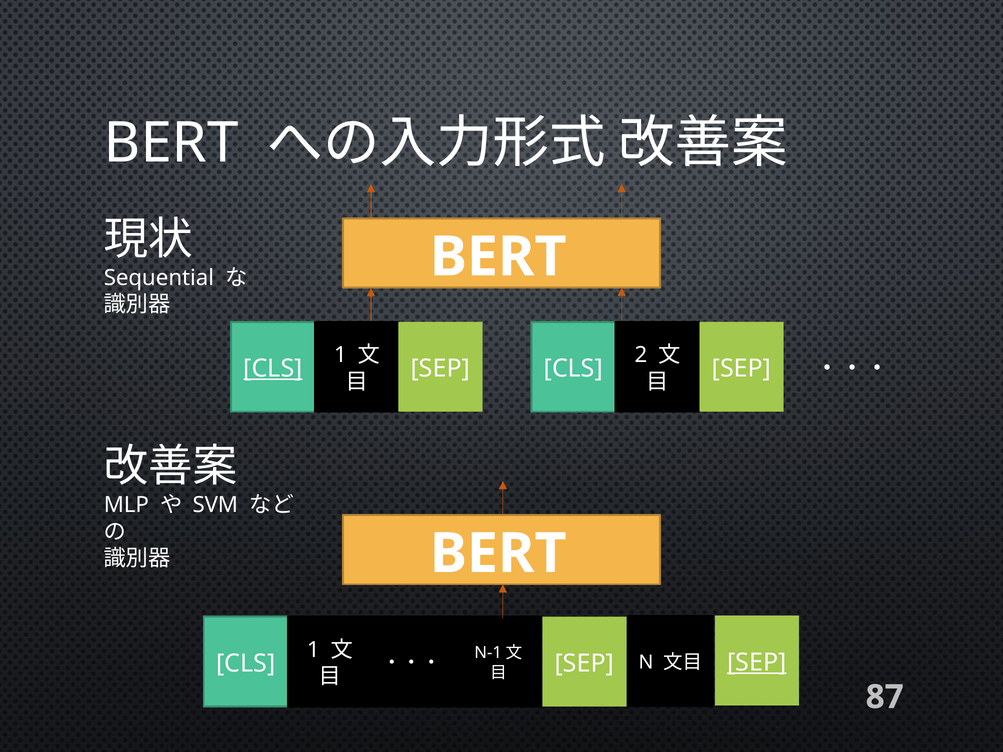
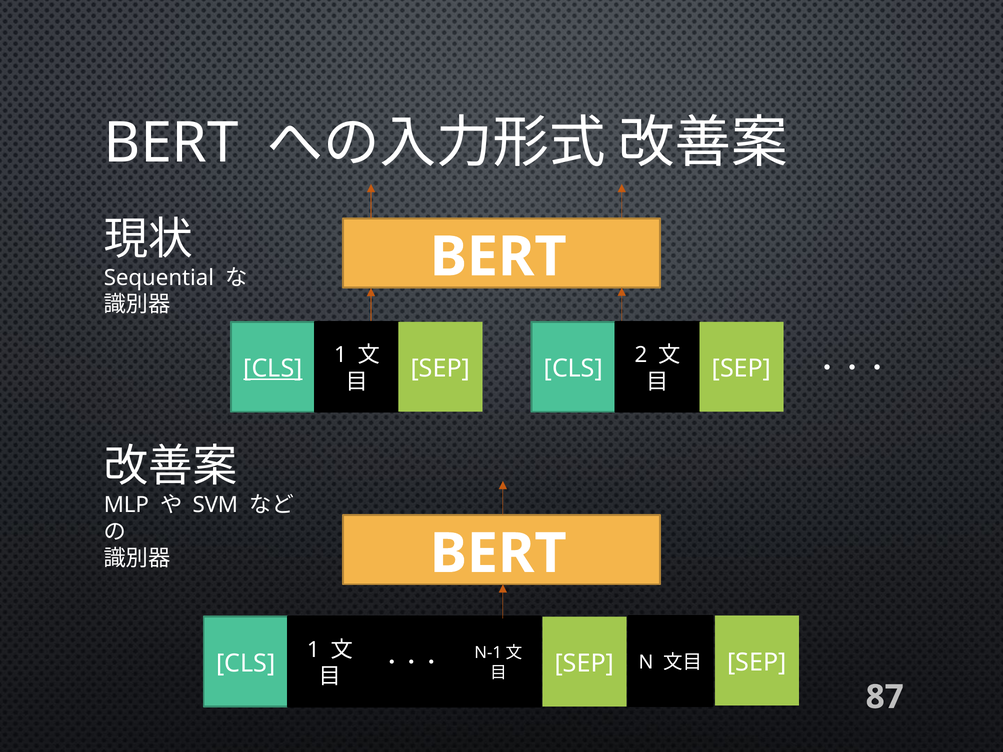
SEP at (757, 662) underline: present -> none
